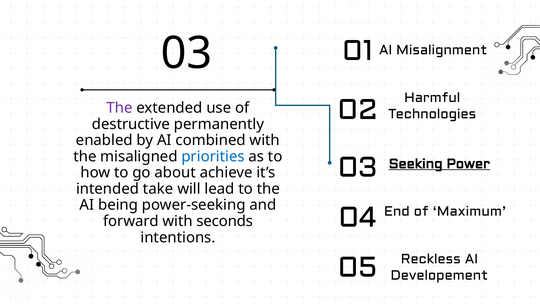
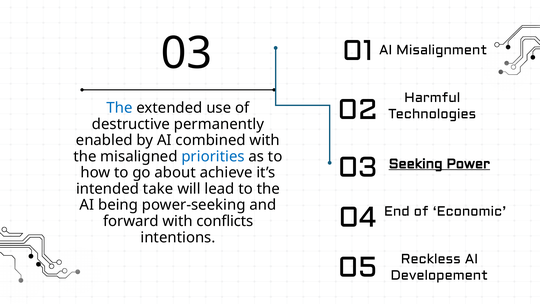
The at (120, 108) colour: purple -> blue
Maximum: Maximum -> Economic
seconds: seconds -> conflicts
